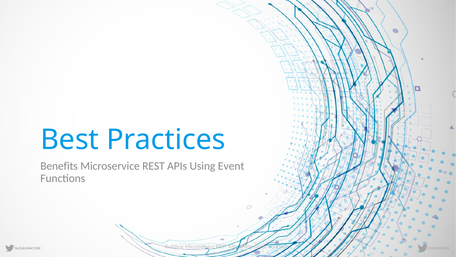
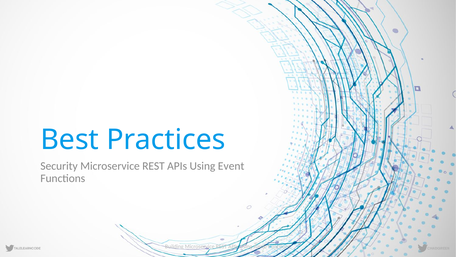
Benefits: Benefits -> Security
